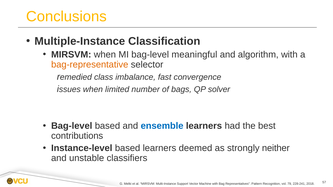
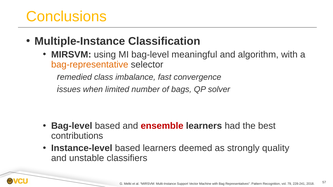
MIRSVM when: when -> using
ensemble colour: blue -> red
neither: neither -> quality
